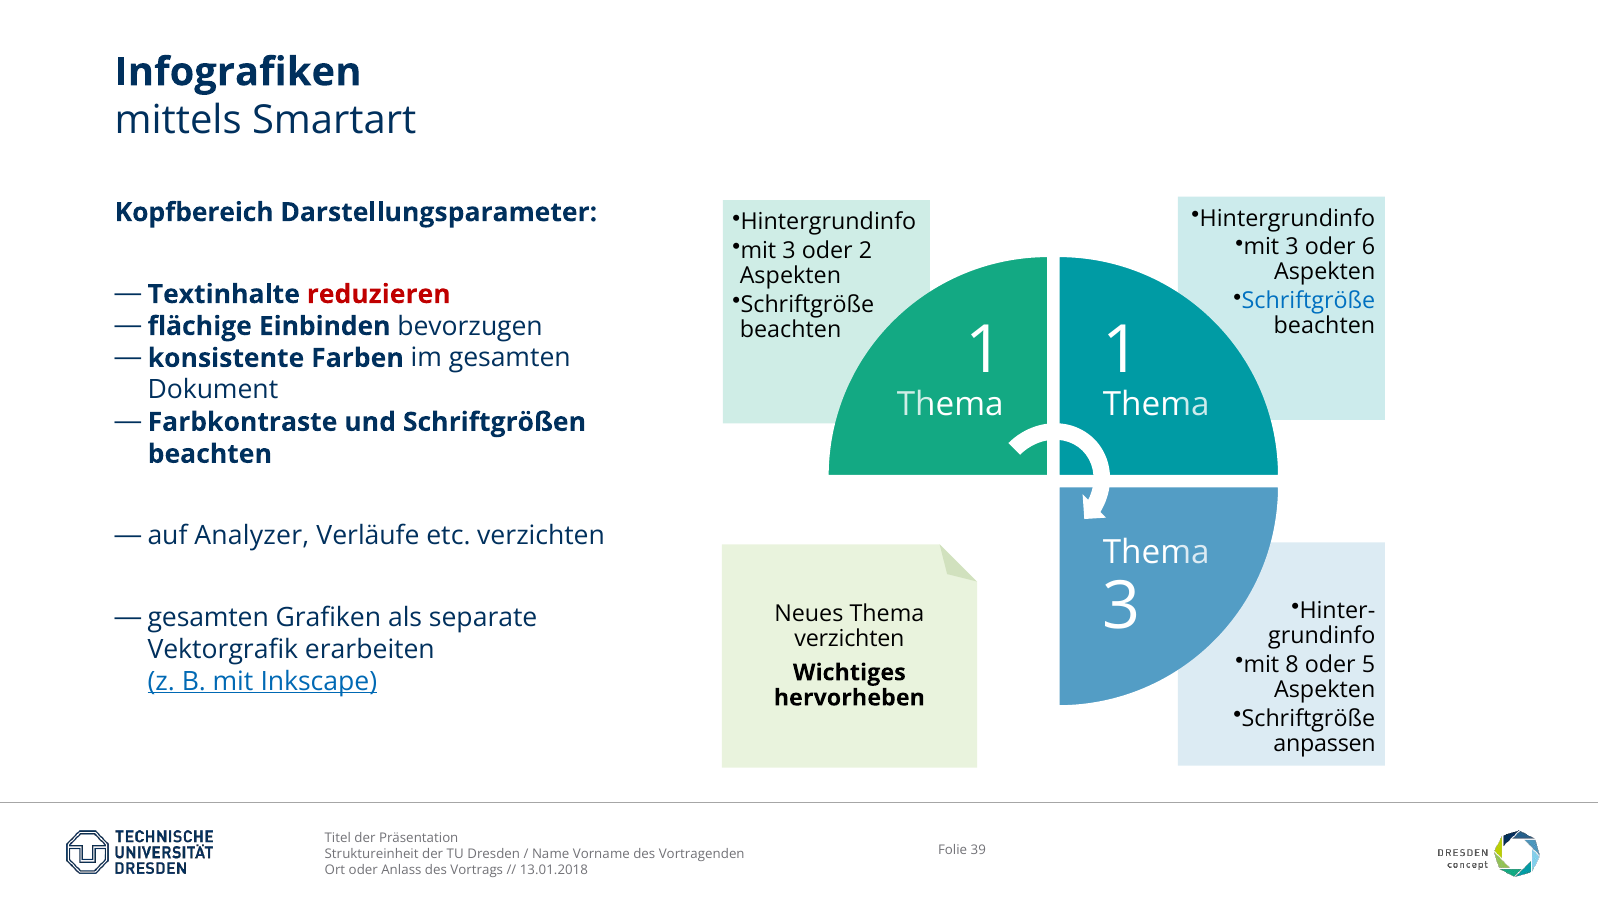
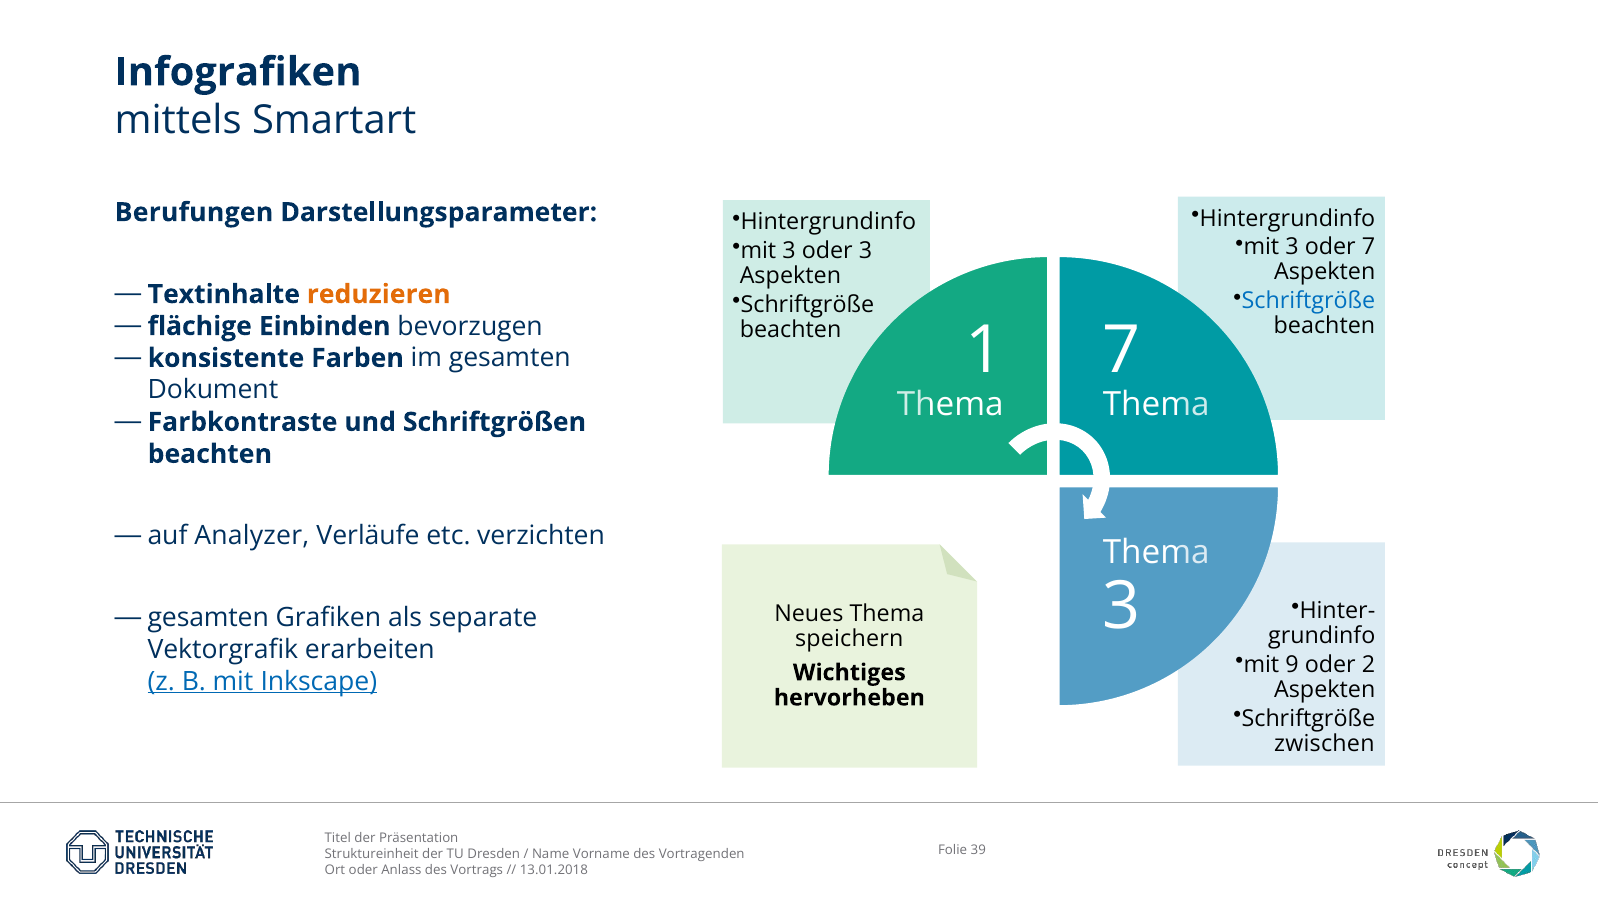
Kopfbereich: Kopfbereich -> Berufungen
oder 6: 6 -> 7
oder 2: 2 -> 3
reduzieren colour: red -> orange
beachten 1: 1 -> 7
verzichten at (849, 639): verzichten -> speichern
8: 8 -> 9
5: 5 -> 2
anpassen: anpassen -> zwischen
